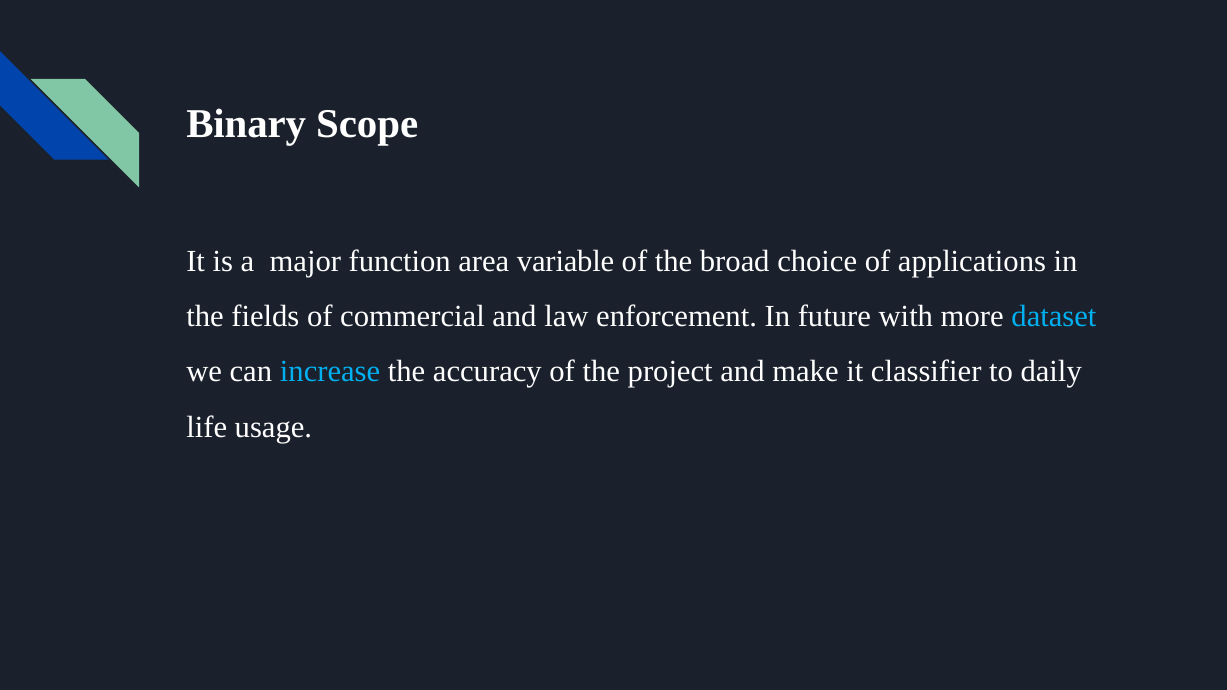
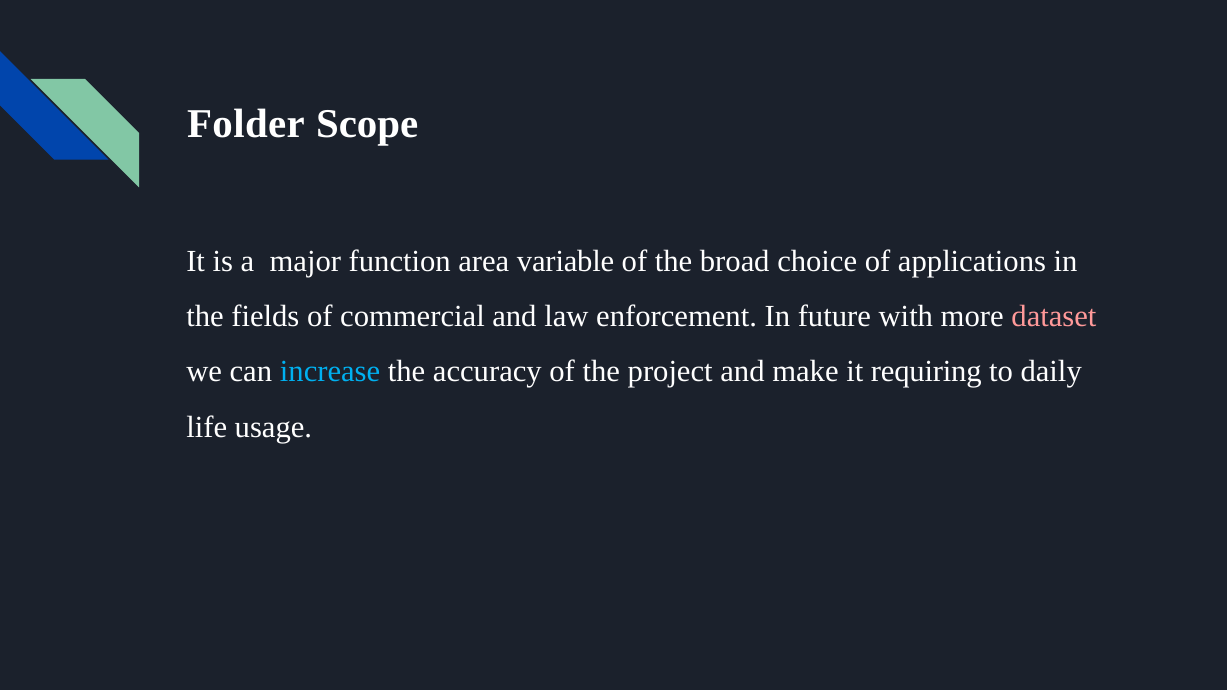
Binary: Binary -> Folder
dataset colour: light blue -> pink
classifier: classifier -> requiring
